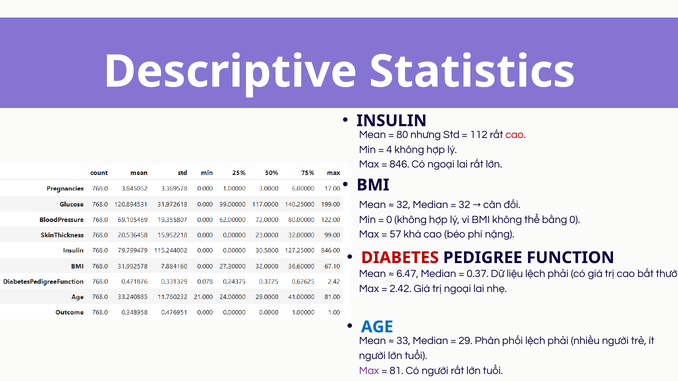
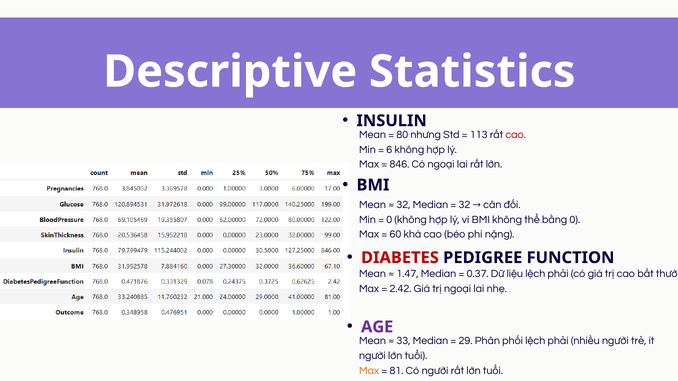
112: 112 -> 113
4: 4 -> 6
57: 57 -> 60
6.47: 6.47 -> 1.47
AGE colour: blue -> purple
Max at (369, 371) colour: purple -> orange
